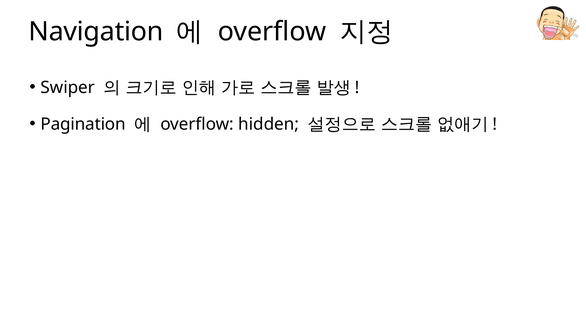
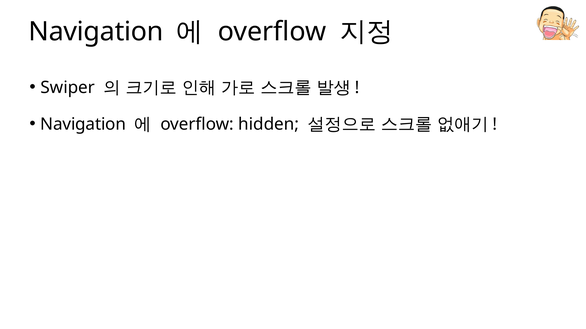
Pagination at (83, 124): Pagination -> Navigation
